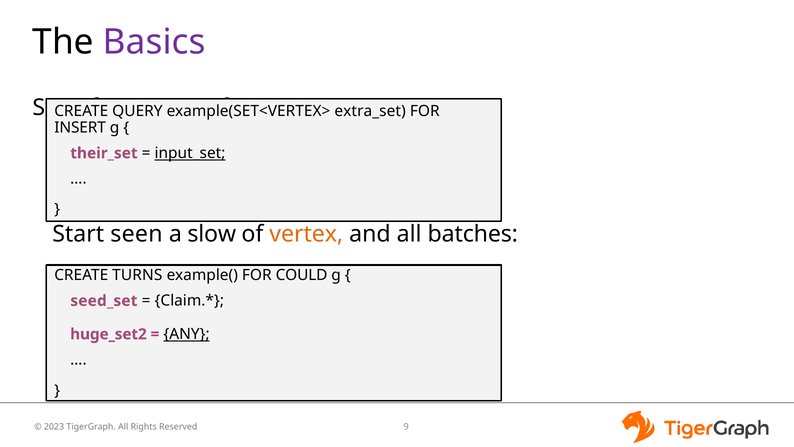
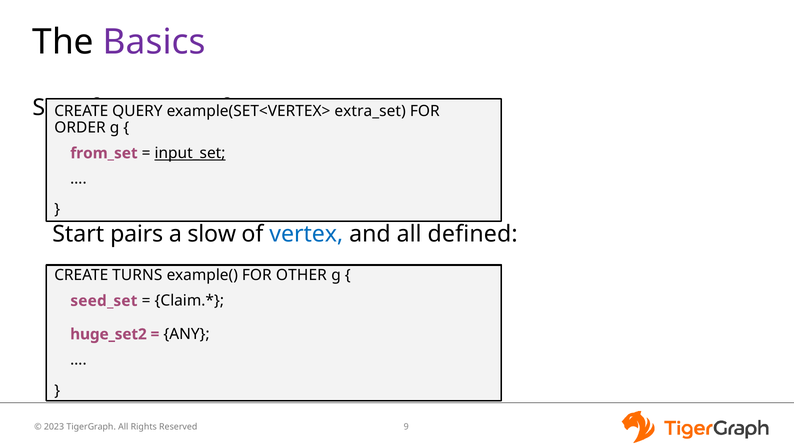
INSERT: INSERT -> ORDER
their_set: their_set -> from_set
seen: seen -> pairs
vertex at (306, 234) colour: orange -> blue
batches: batches -> defined
COULD: COULD -> OTHER
ANY underline: present -> none
